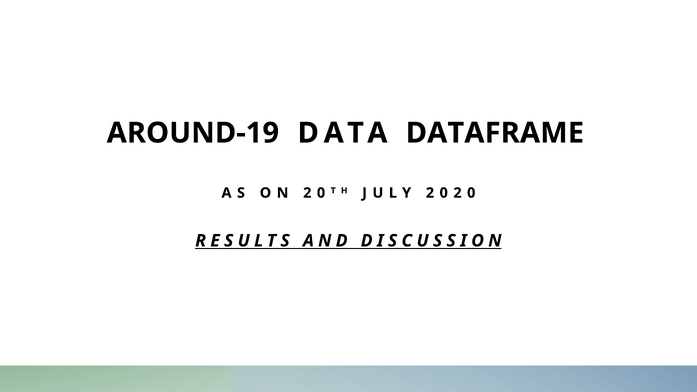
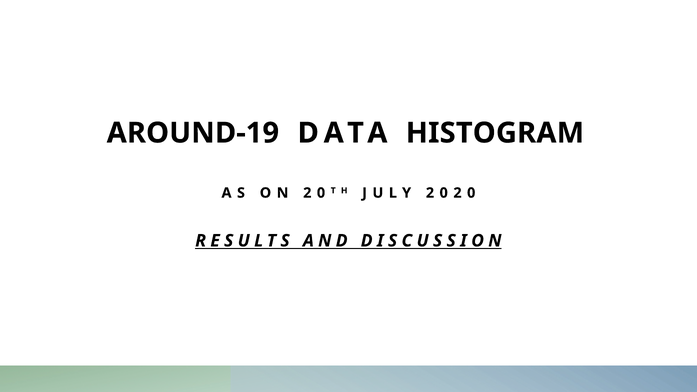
DATAFRAME: DATAFRAME -> HISTOGRAM
